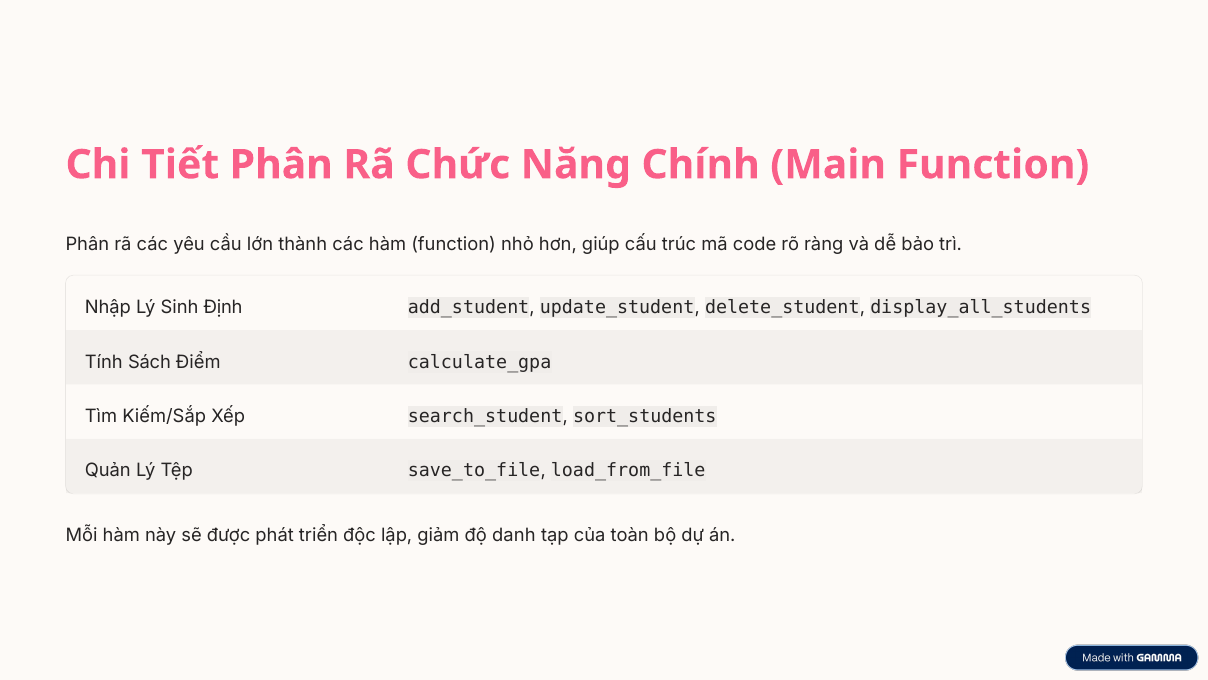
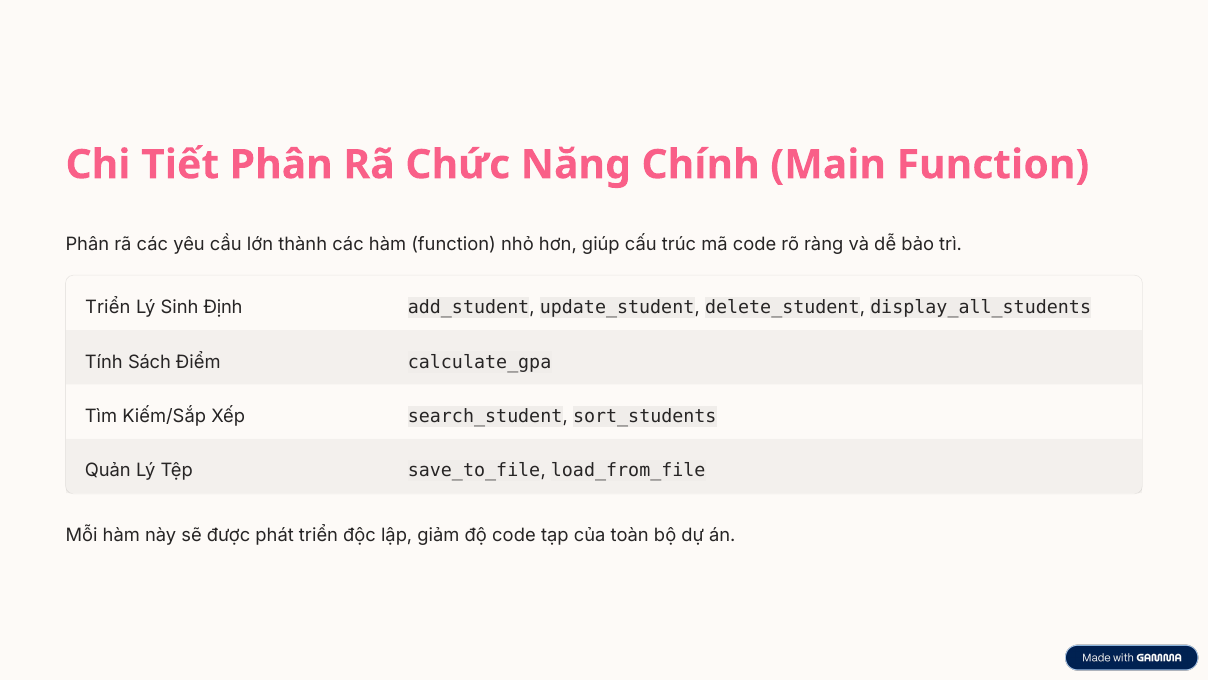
Nhập at (108, 308): Nhập -> Triển
độ danh: danh -> code
